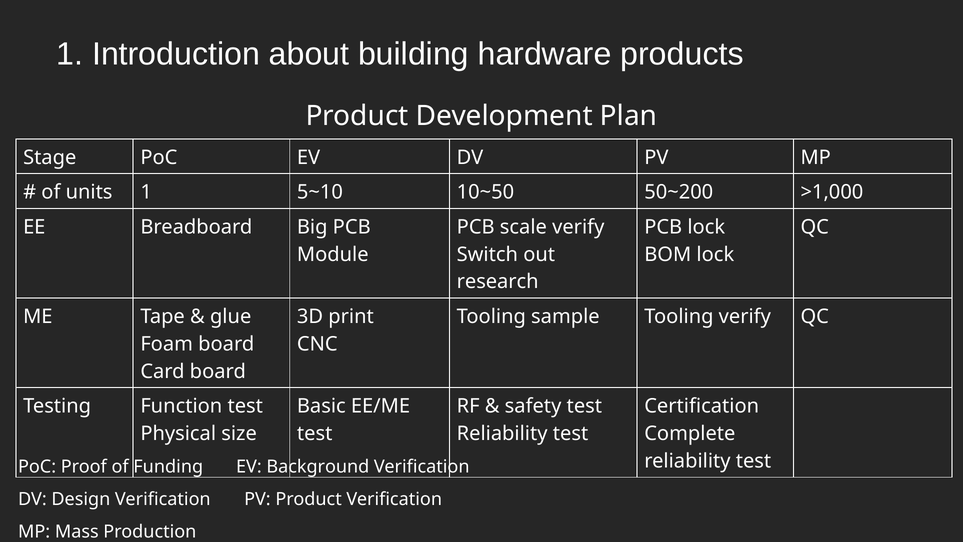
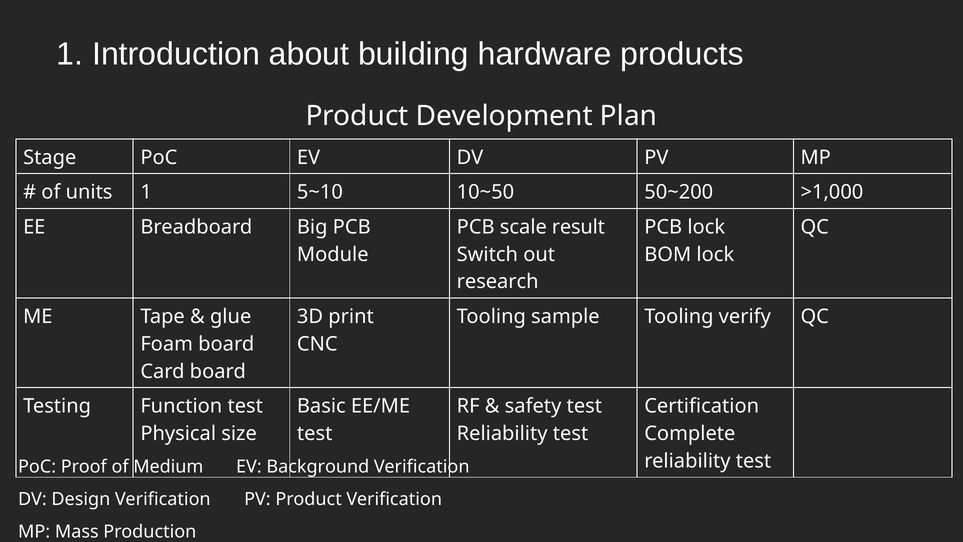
scale verify: verify -> result
Funding: Funding -> Medium
